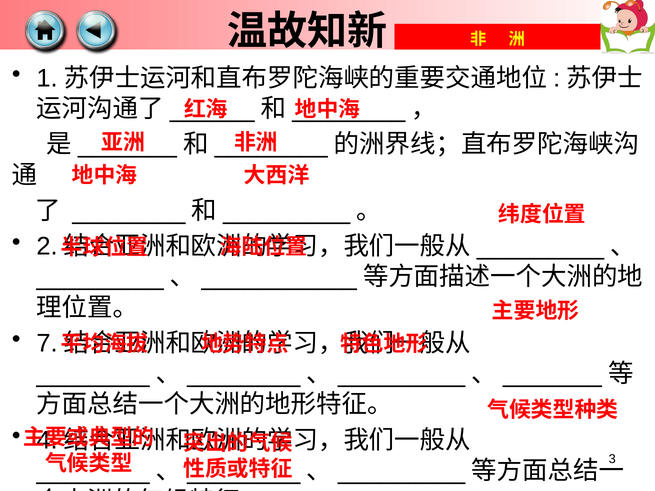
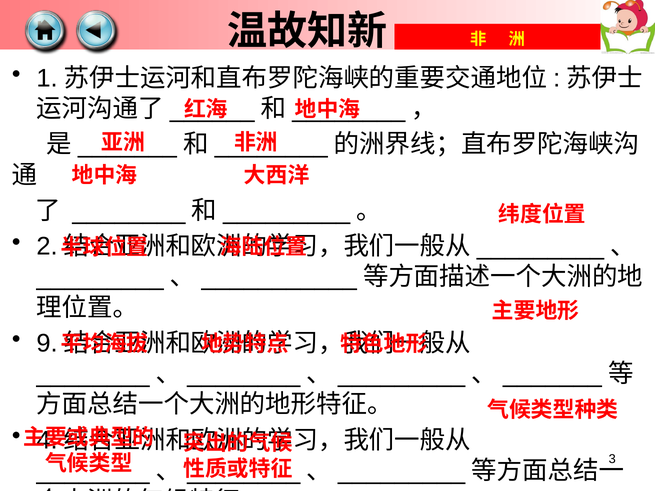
7: 7 -> 9
